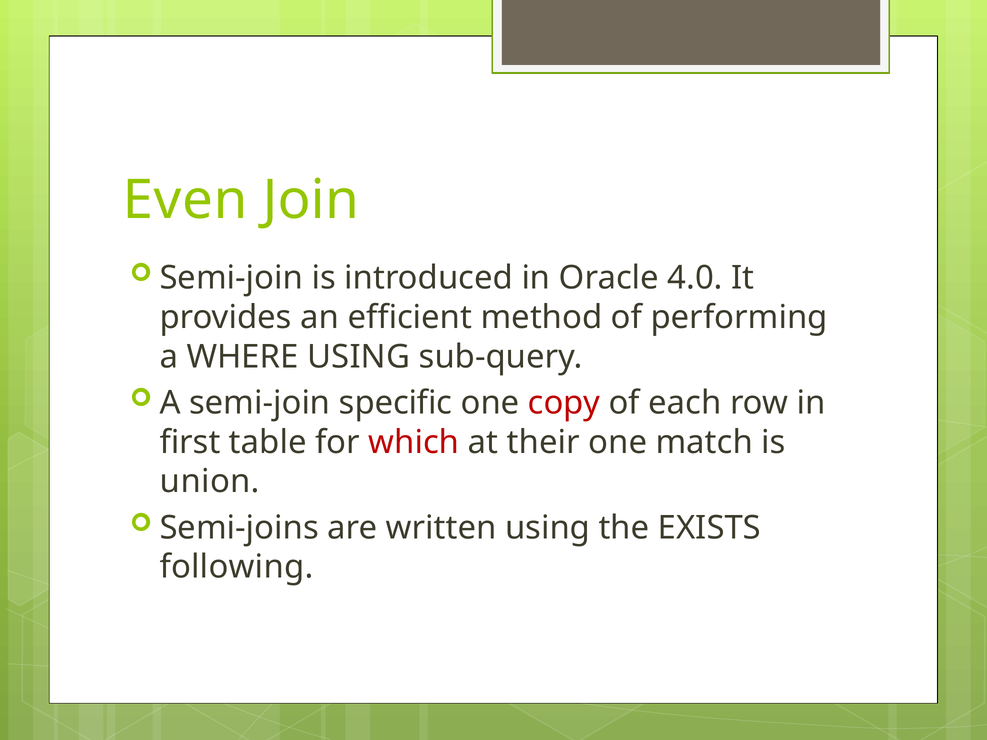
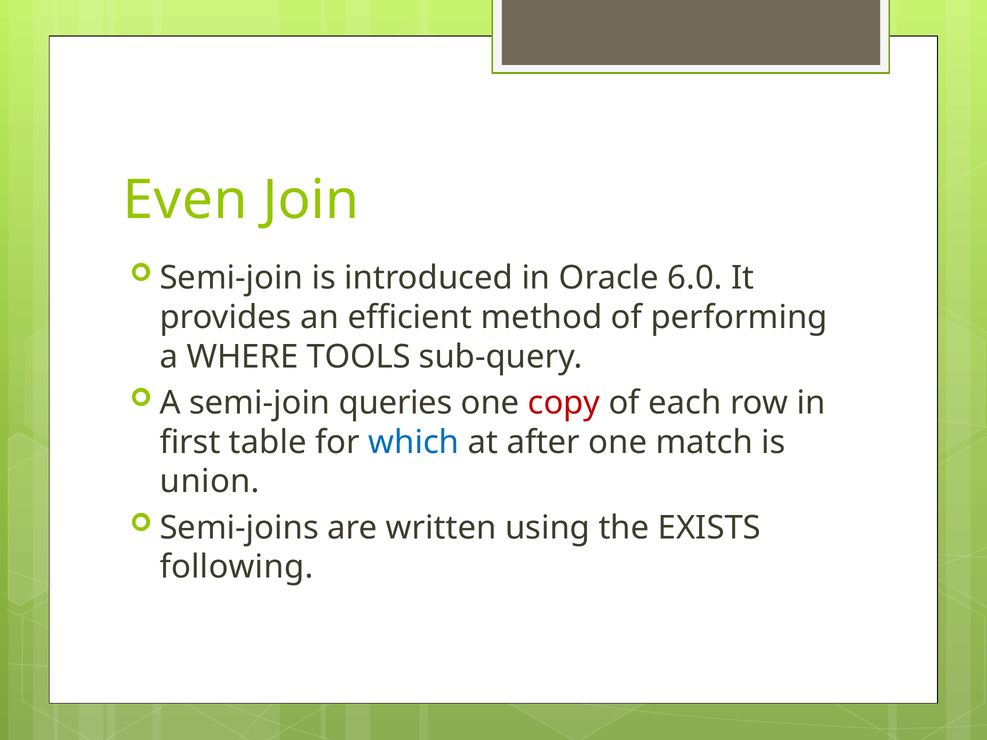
4.0: 4.0 -> 6.0
WHERE USING: USING -> TOOLS
specific: specific -> queries
which colour: red -> blue
their: their -> after
